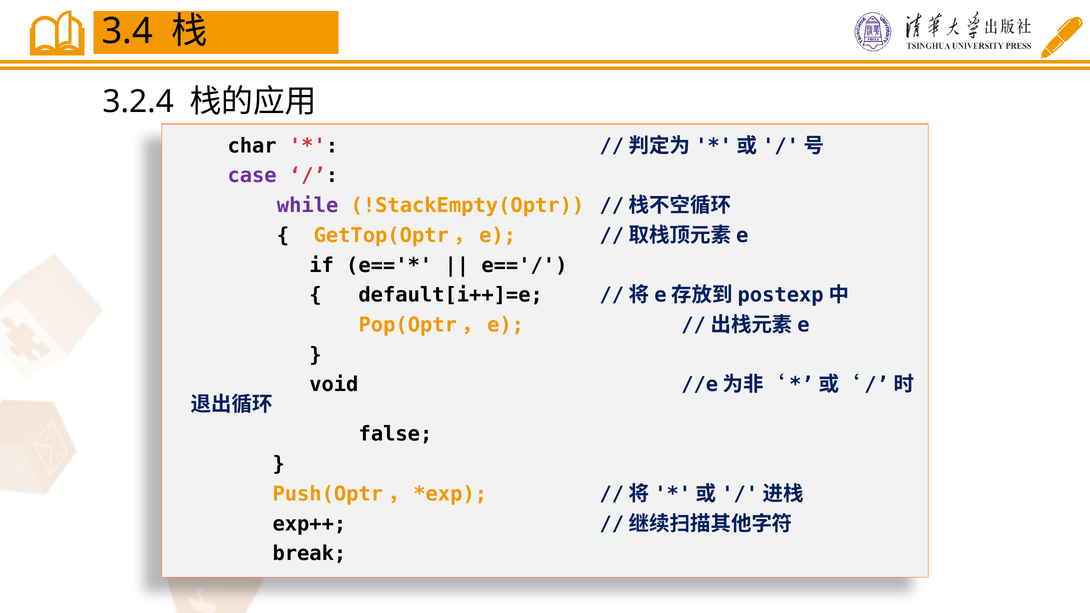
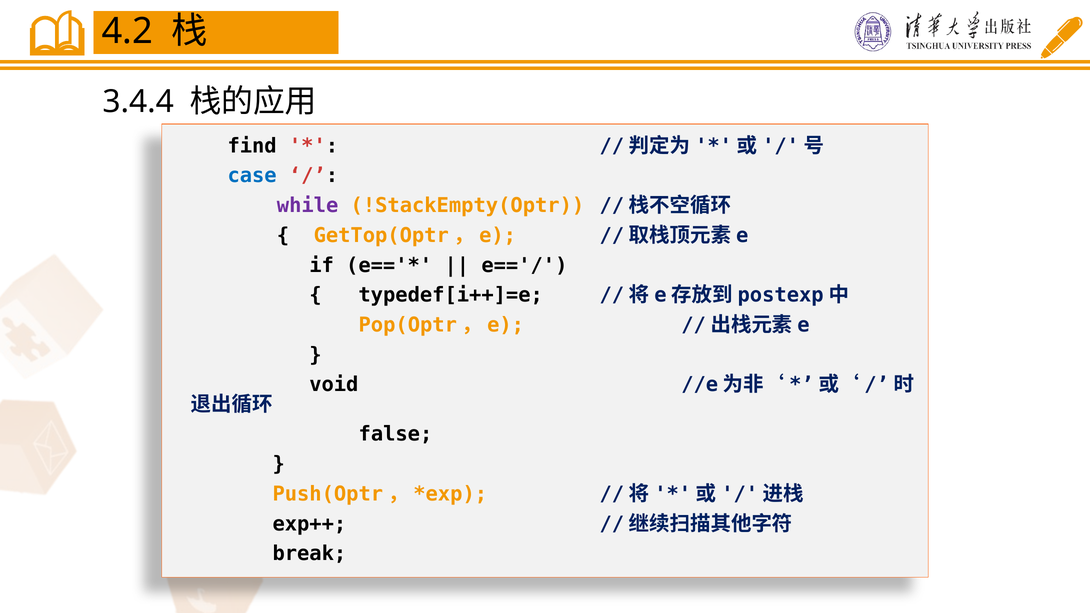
3.4: 3.4 -> 4.2
3.2.4: 3.2.4 -> 3.4.4
char: char -> find
case colour: purple -> blue
default[i++]=e: default[i++]=e -> typedef[i++]=e
